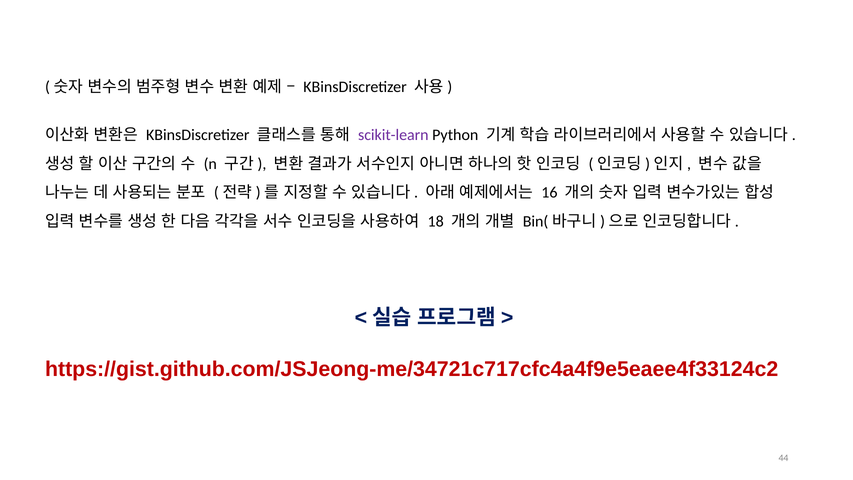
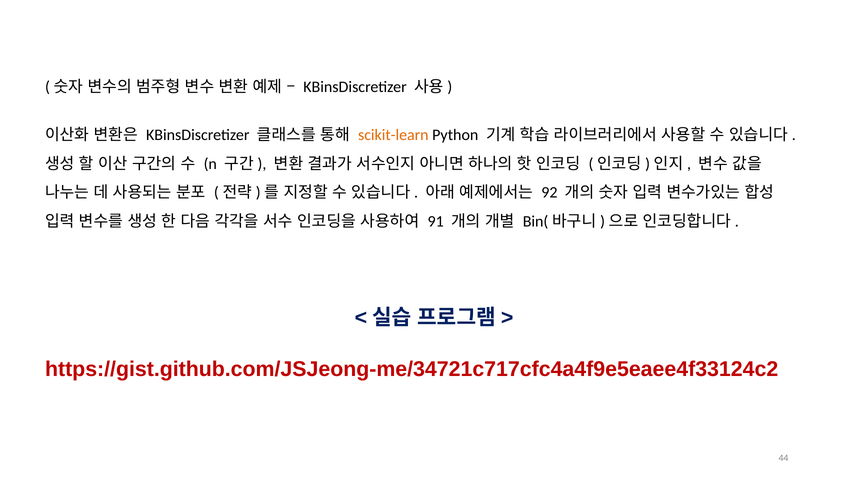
scikit-learn colour: purple -> orange
16: 16 -> 92
18: 18 -> 91
